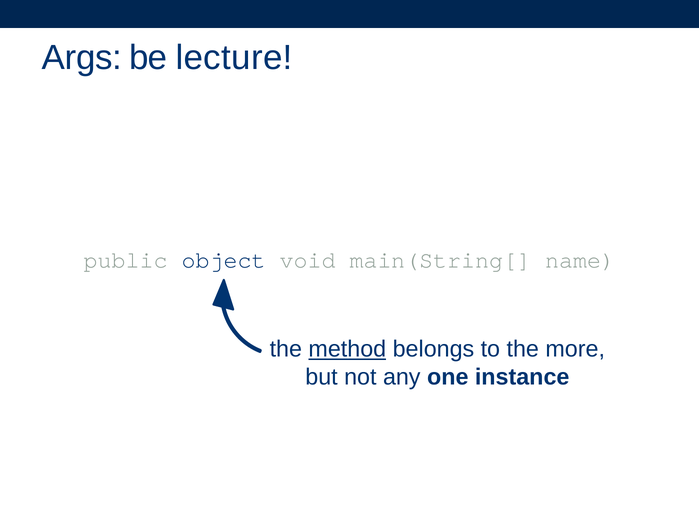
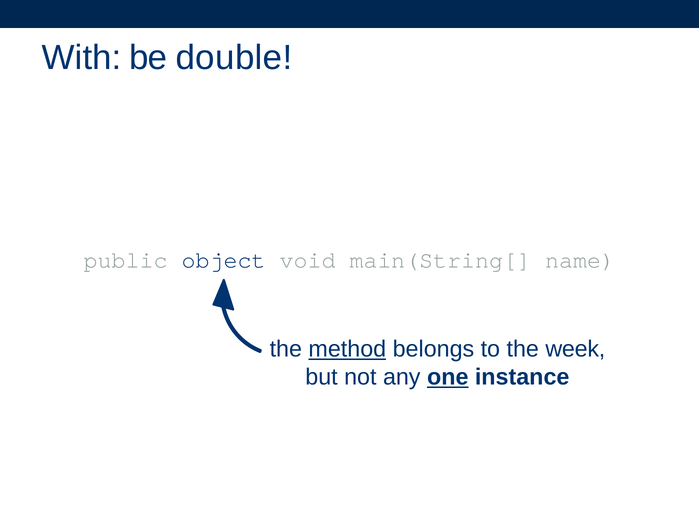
Args: Args -> With
lecture: lecture -> double
more: more -> week
one underline: none -> present
